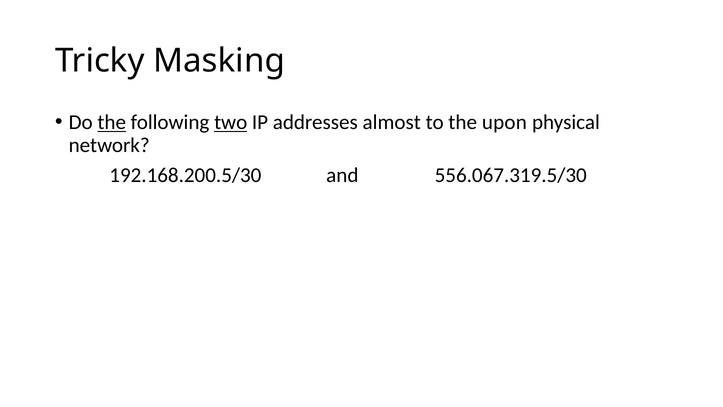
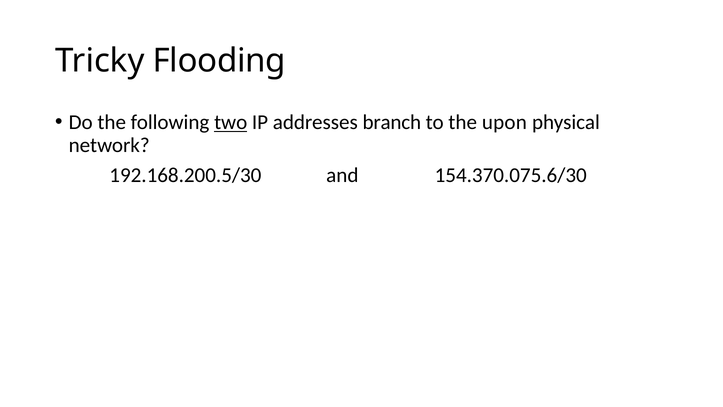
Masking: Masking -> Flooding
the at (112, 122) underline: present -> none
almost: almost -> branch
556.067.319.5/30: 556.067.319.5/30 -> 154.370.075.6/30
